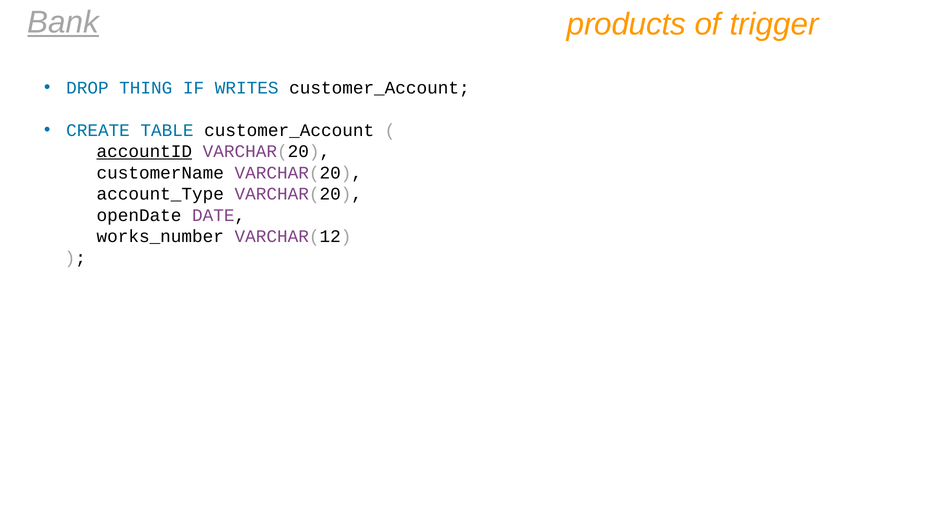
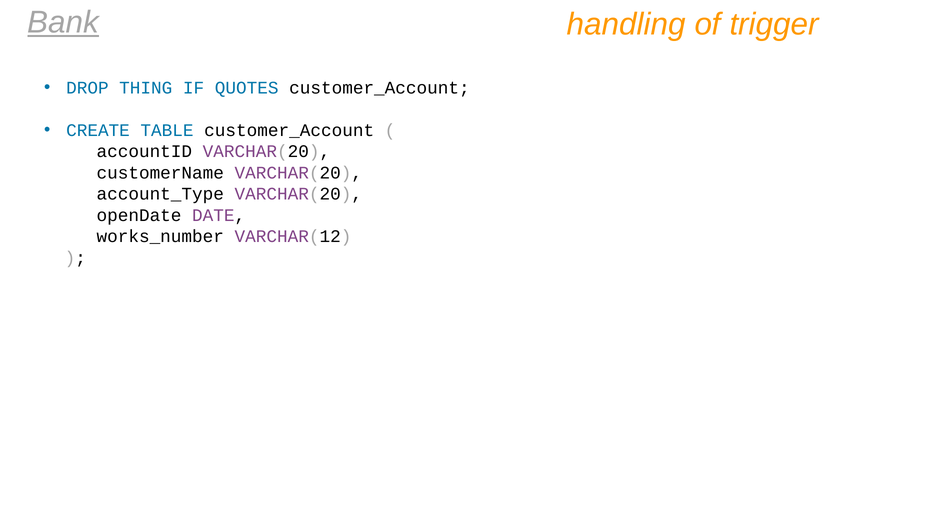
products: products -> handling
WRITES: WRITES -> QUOTES
accountID underline: present -> none
